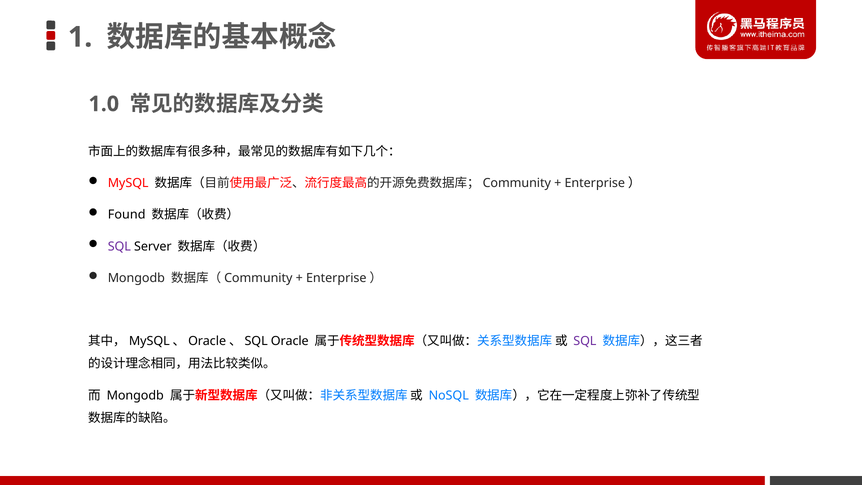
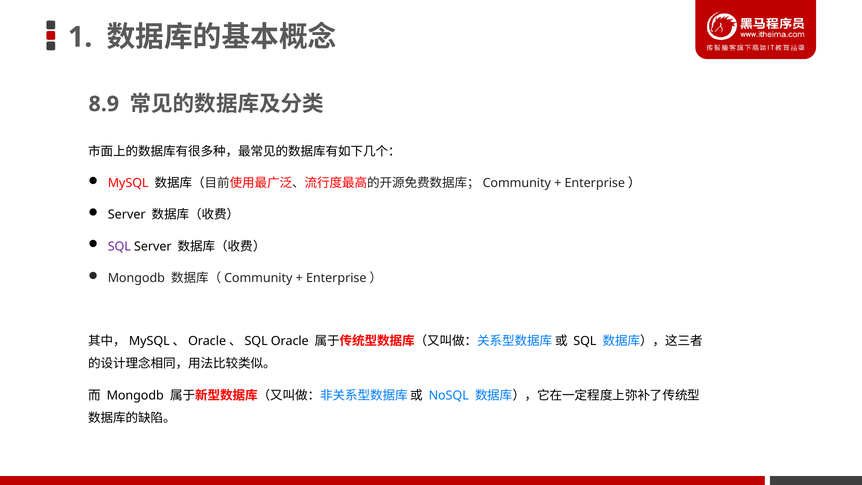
1.0: 1.0 -> 8.9
Found at (127, 215): Found -> Server
SQL at (585, 341) colour: purple -> black
